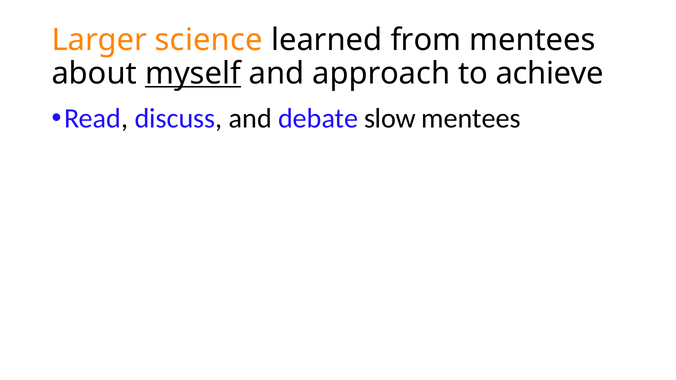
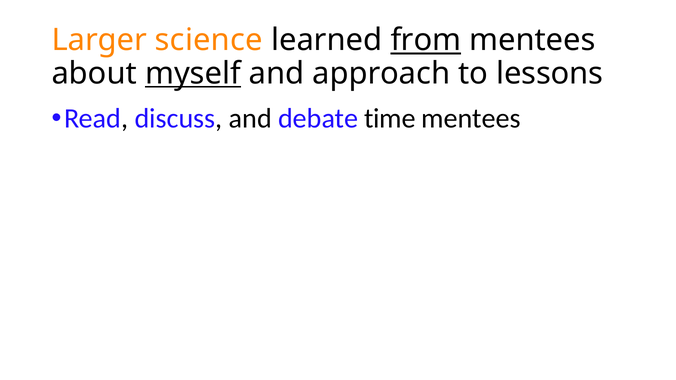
from underline: none -> present
achieve: achieve -> lessons
slow: slow -> time
